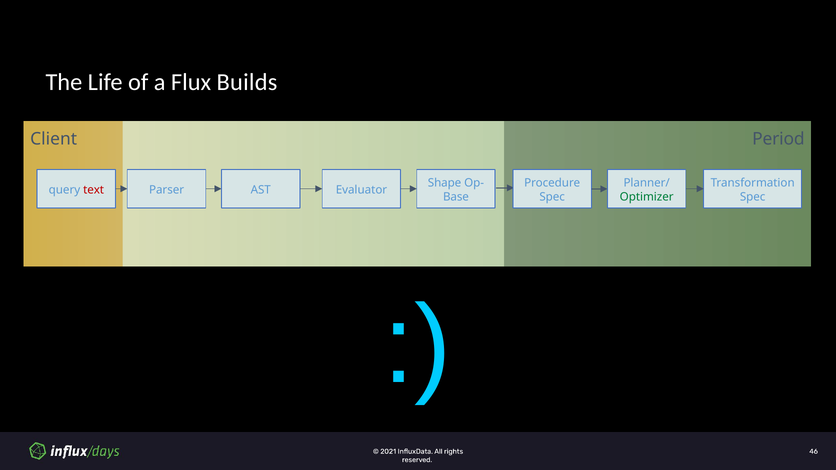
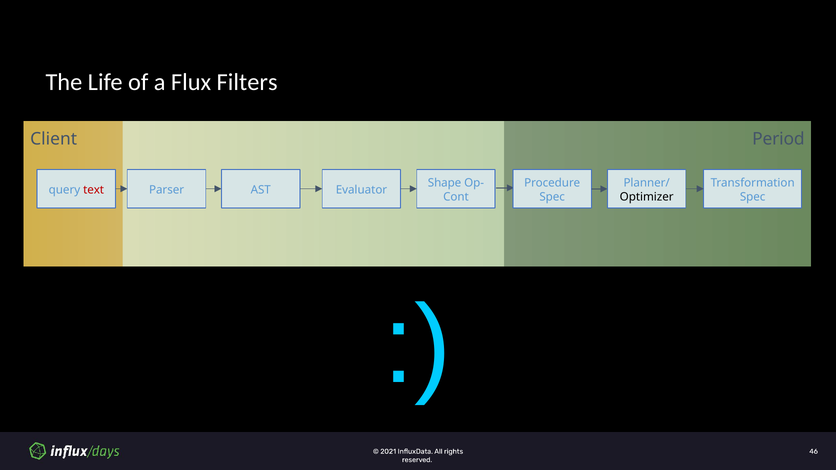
Builds: Builds -> Filters
Base: Base -> Cont
Optimizer colour: green -> black
